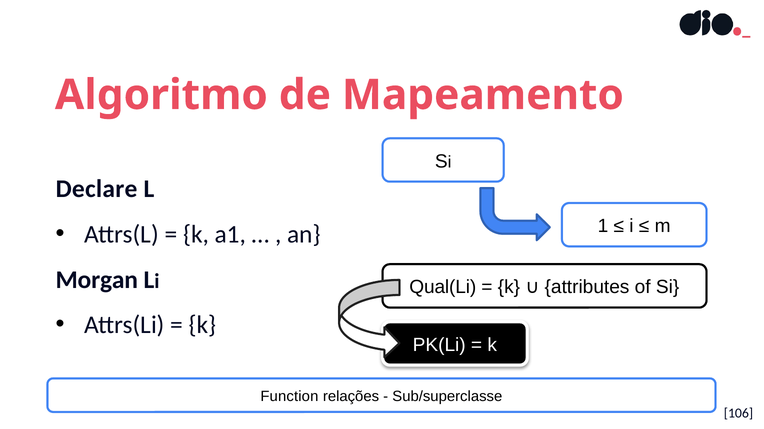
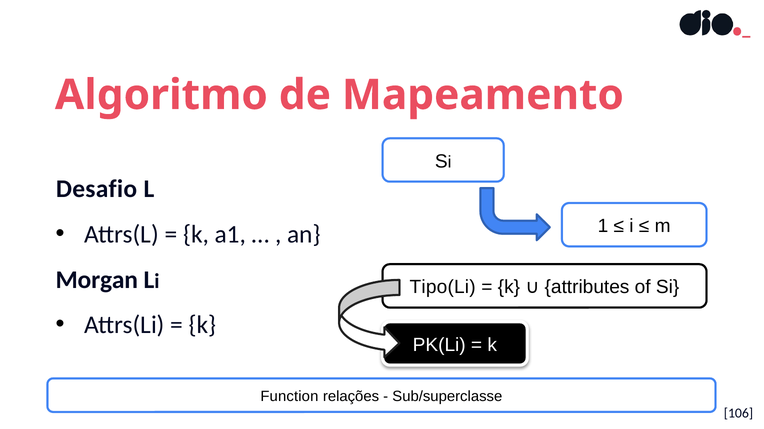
Declare: Declare -> Desafio
Qual(Li: Qual(Li -> Tipo(Li
